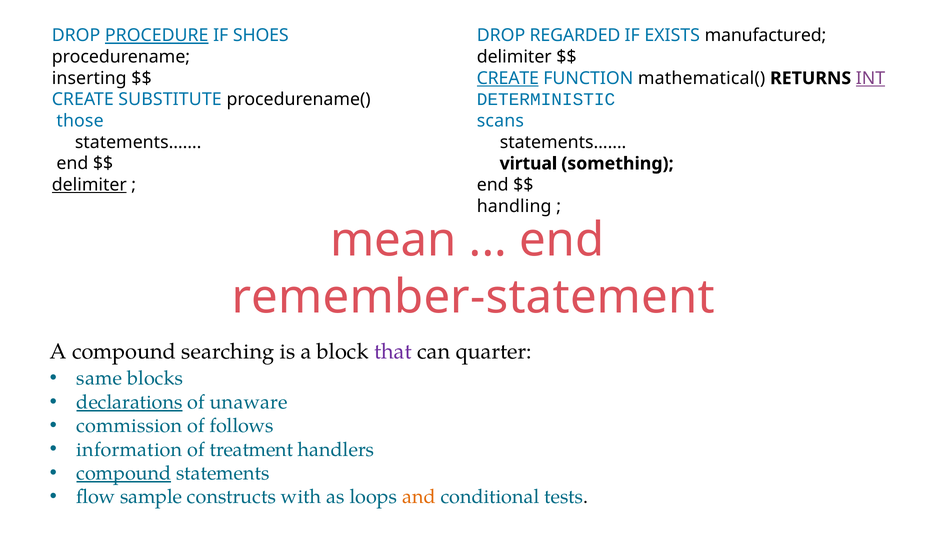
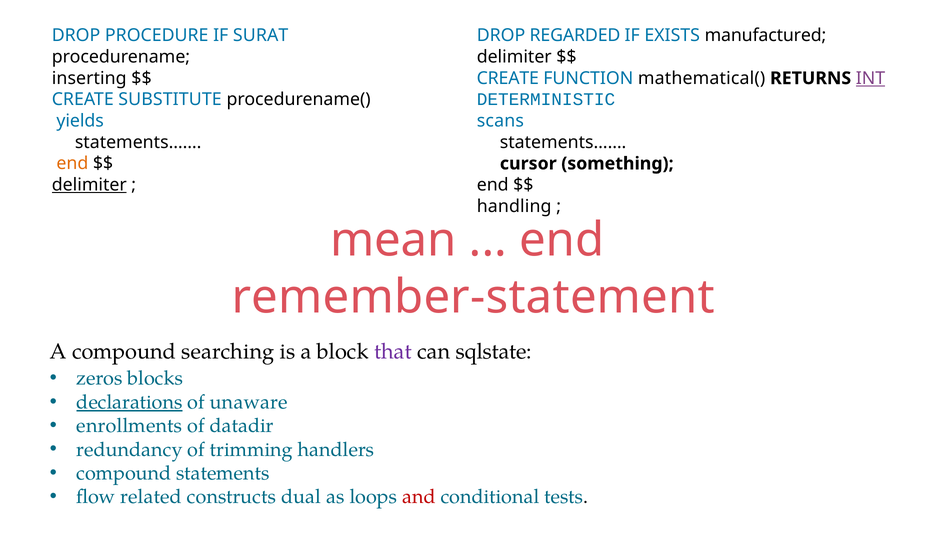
PROCEDURE underline: present -> none
SHOES: SHOES -> SURAT
CREATE at (508, 78) underline: present -> none
those: those -> yields
end at (72, 163) colour: black -> orange
virtual: virtual -> cursor
quarter: quarter -> sqlstate
same: same -> zeros
commission: commission -> enrollments
follows: follows -> datadir
information: information -> redundancy
treatment: treatment -> trimming
compound at (124, 473) underline: present -> none
sample: sample -> related
with: with -> dual
and colour: orange -> red
